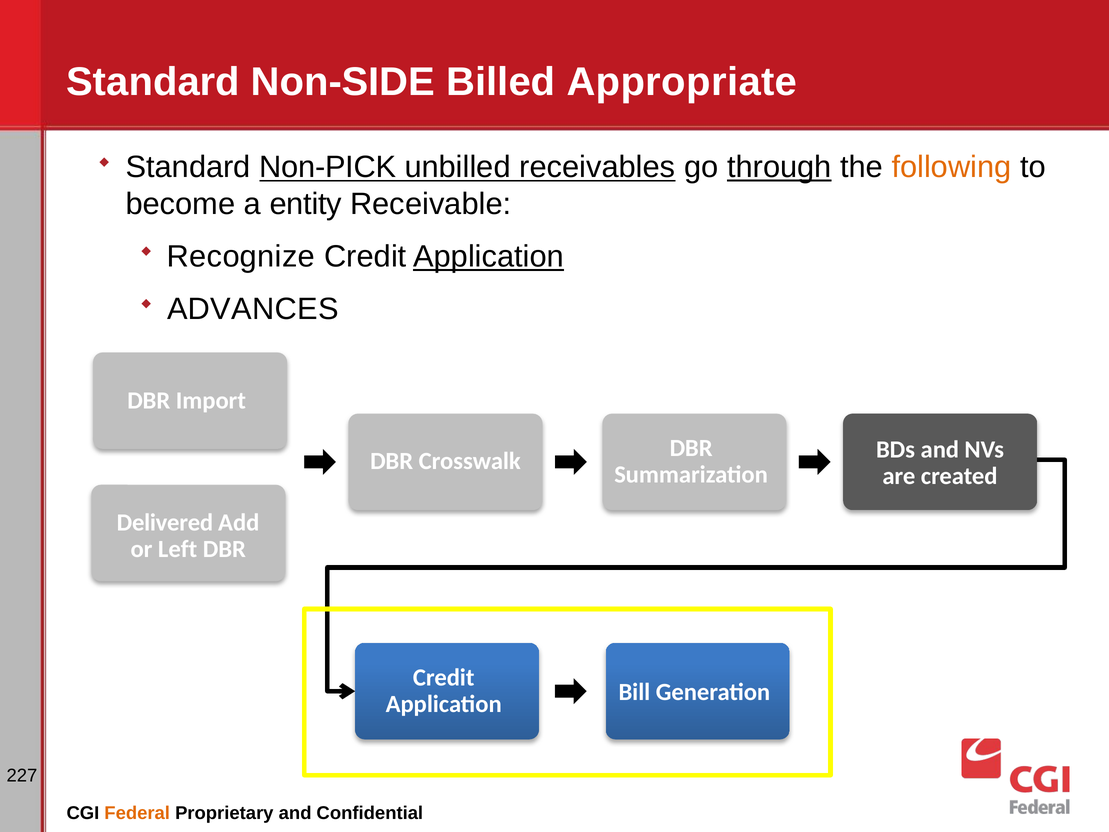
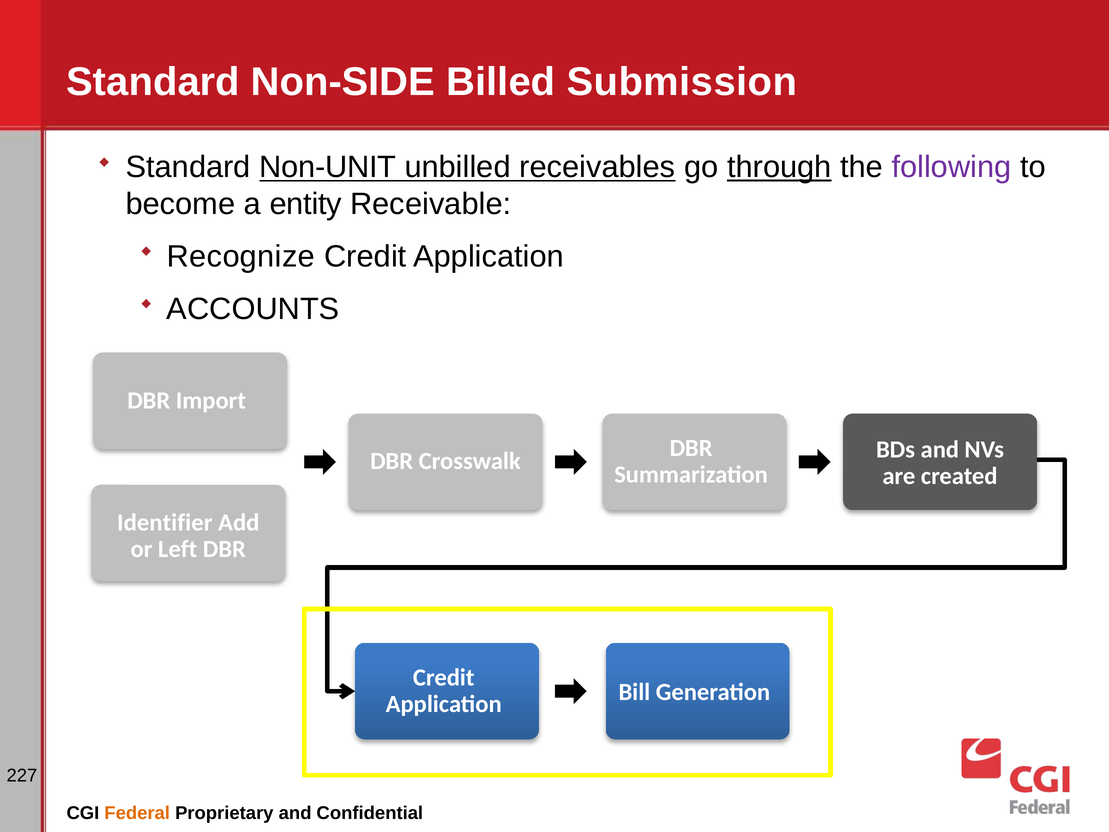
Appropriate: Appropriate -> Submission
Non-PICK: Non-PICK -> Non-UNIT
following colour: orange -> purple
Application at (489, 257) underline: present -> none
ADVANCES: ADVANCES -> ACCOUNTS
Delivered: Delivered -> Identifier
